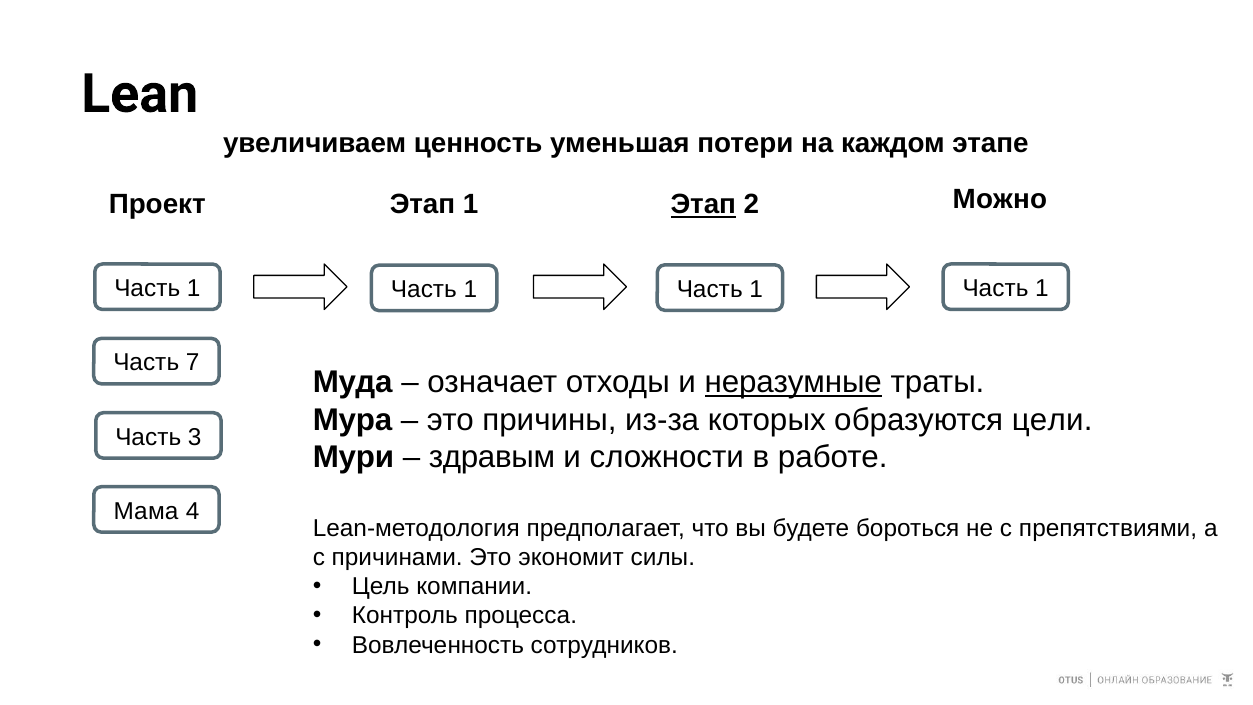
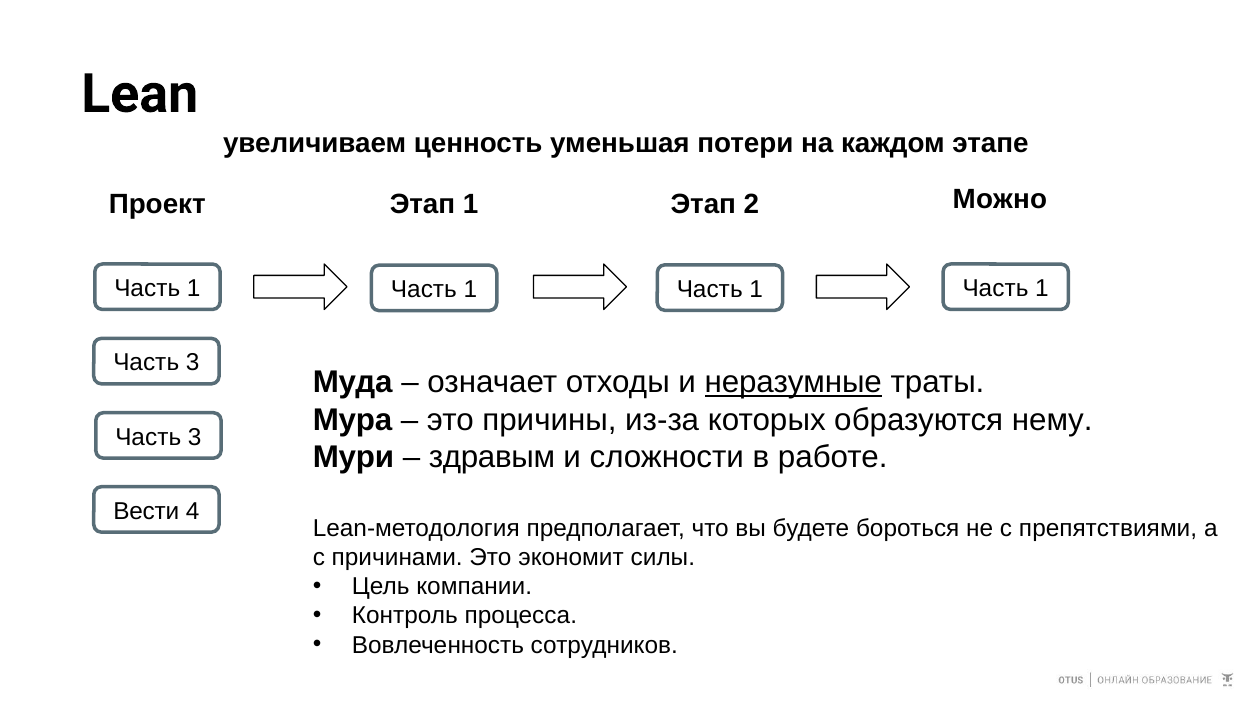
Этап at (703, 205) underline: present -> none
7 at (193, 363): 7 -> 3
цели: цели -> нему
Мама: Мама -> Вести
